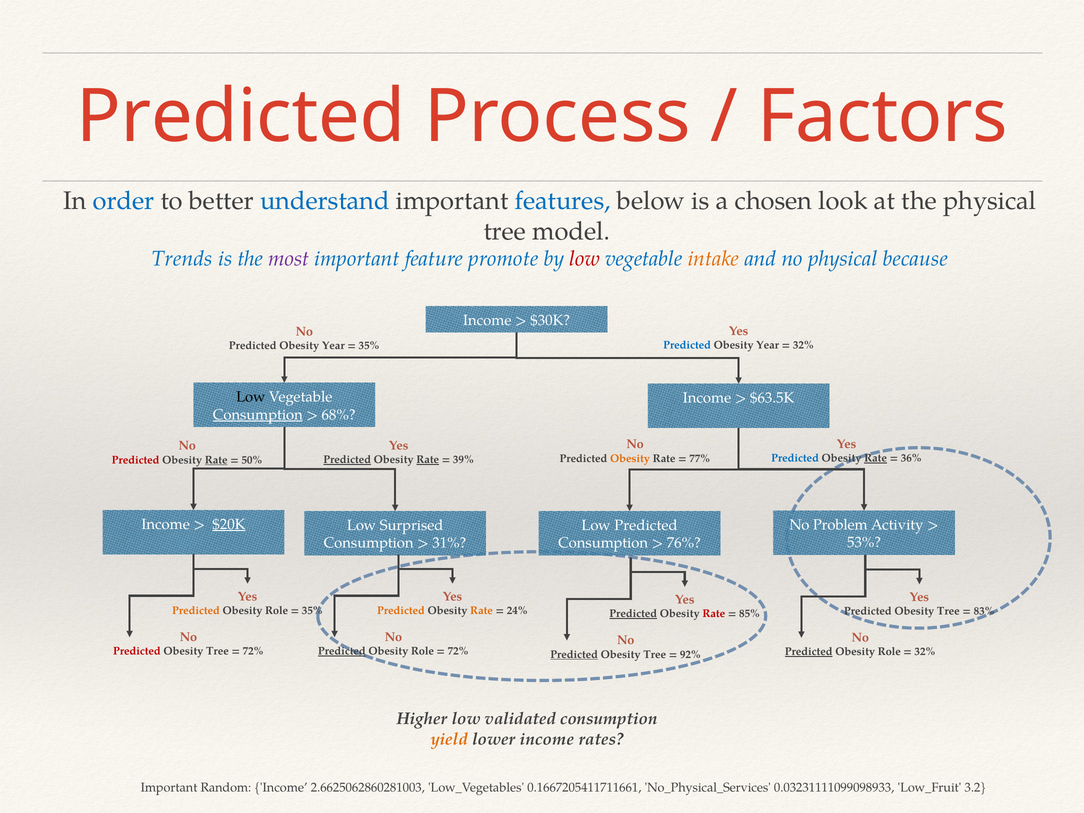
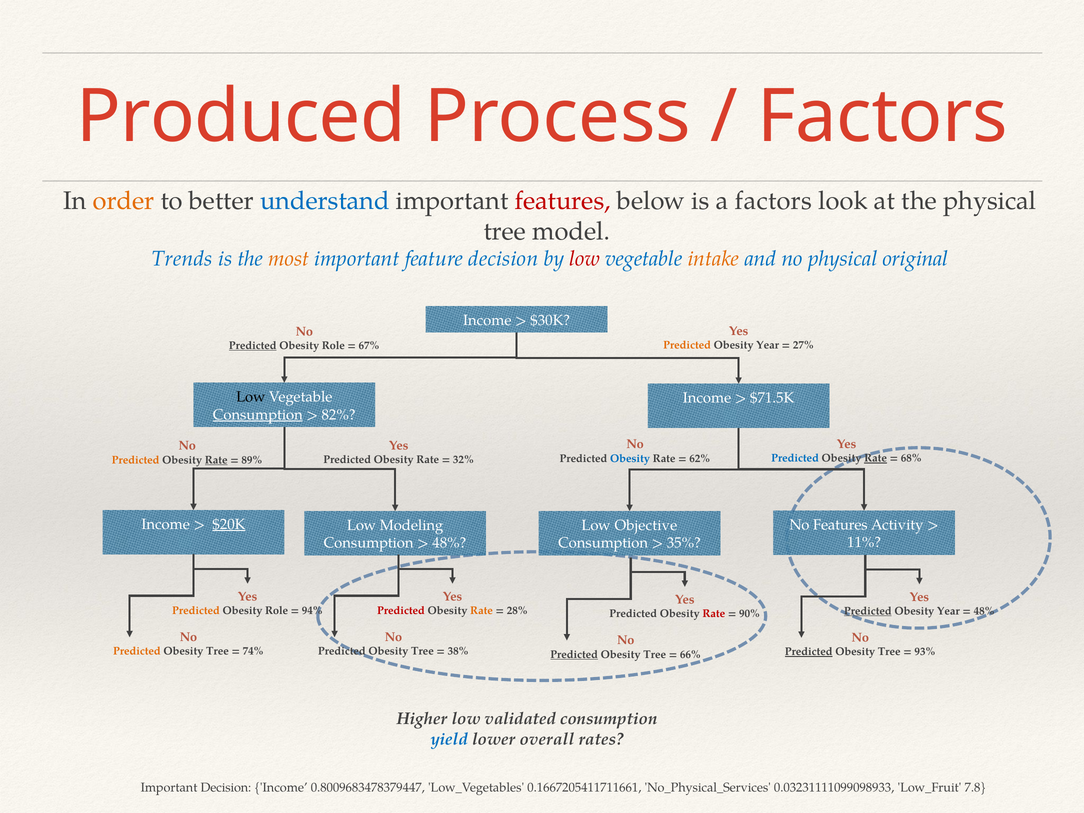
Predicted at (241, 117): Predicted -> Produced
order colour: blue -> orange
features at (563, 201) colour: blue -> red
a chosen: chosen -> factors
most colour: purple -> orange
feature promote: promote -> decision
because: because -> original
Predicted at (687, 345) colour: blue -> orange
32% at (803, 345): 32% -> 27%
Predicted at (253, 346) underline: none -> present
Year at (333, 346): Year -> Role
35% at (369, 346): 35% -> 67%
$63.5K: $63.5K -> $71.5K
68%: 68% -> 82%
36%: 36% -> 68%
Obesity at (630, 458) colour: orange -> blue
77%: 77% -> 62%
Predicted at (347, 460) underline: present -> none
Rate at (428, 460) underline: present -> none
39%: 39% -> 32%
Predicted at (136, 460) colour: red -> orange
50%: 50% -> 89%
Surprised: Surprised -> Modeling
No Problem: Problem -> Features
Low Predicted: Predicted -> Objective
53%: 53% -> 11%
31% at (449, 543): 31% -> 48%
76%: 76% -> 35%
35% at (312, 611): 35% -> 94%
Predicted at (401, 611) colour: orange -> red
24%: 24% -> 28%
Predicted at (868, 611) underline: none -> present
Tree at (948, 611): Tree -> Year
83% at (984, 611): 83% -> 48%
Predicted at (633, 614) underline: present -> none
85%: 85% -> 90%
Predicted at (137, 651) colour: red -> orange
72% at (253, 651): 72% -> 74%
Predicted at (342, 651) underline: present -> none
Role at (422, 651): Role -> Tree
72% at (458, 651): 72% -> 38%
Role at (889, 652): Role -> Tree
32% at (925, 652): 32% -> 93%
92%: 92% -> 66%
yield colour: orange -> blue
lower income: income -> overall
Important Random: Random -> Decision
2.6625062860281003: 2.6625062860281003 -> 0.8009683478379447
3.2: 3.2 -> 7.8
